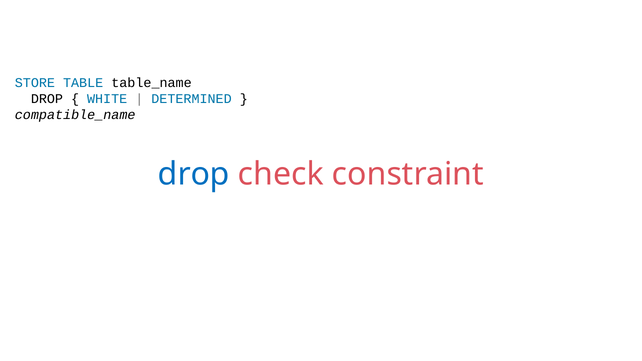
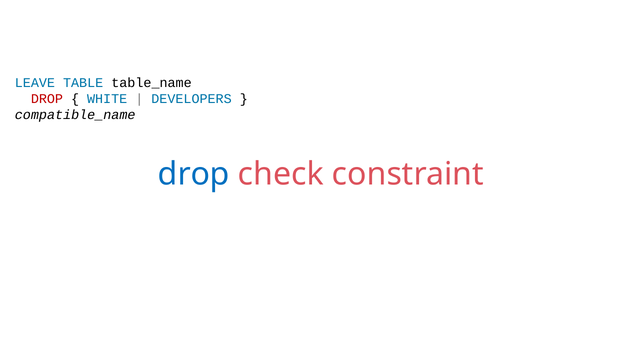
STORE: STORE -> LEAVE
DROP at (47, 99) colour: black -> red
DETERMINED: DETERMINED -> DEVELOPERS
